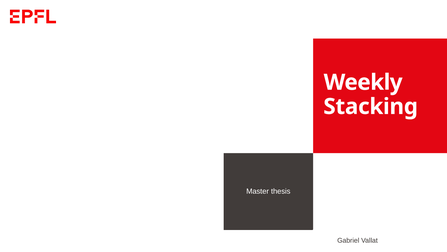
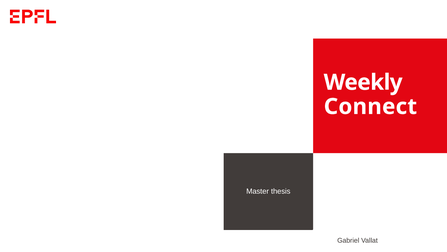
Stacking: Stacking -> Connect
